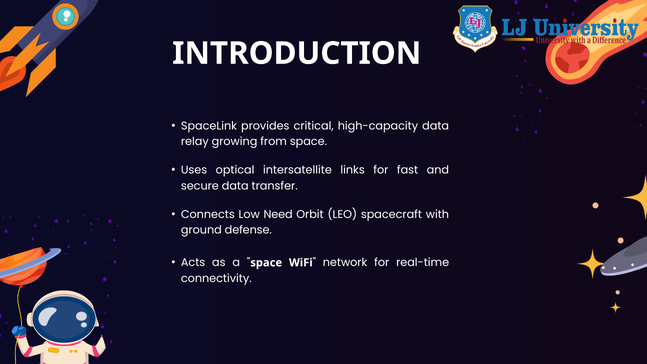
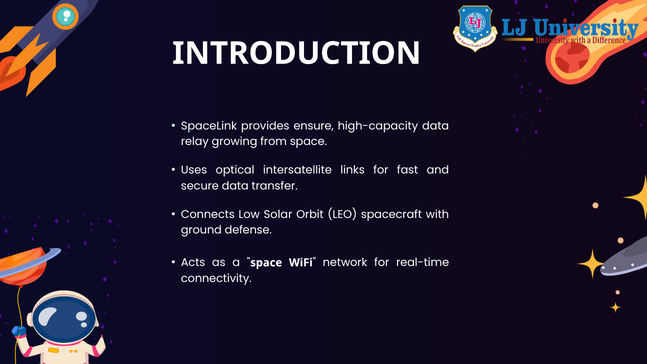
critical: critical -> ensure
Need: Need -> Solar
